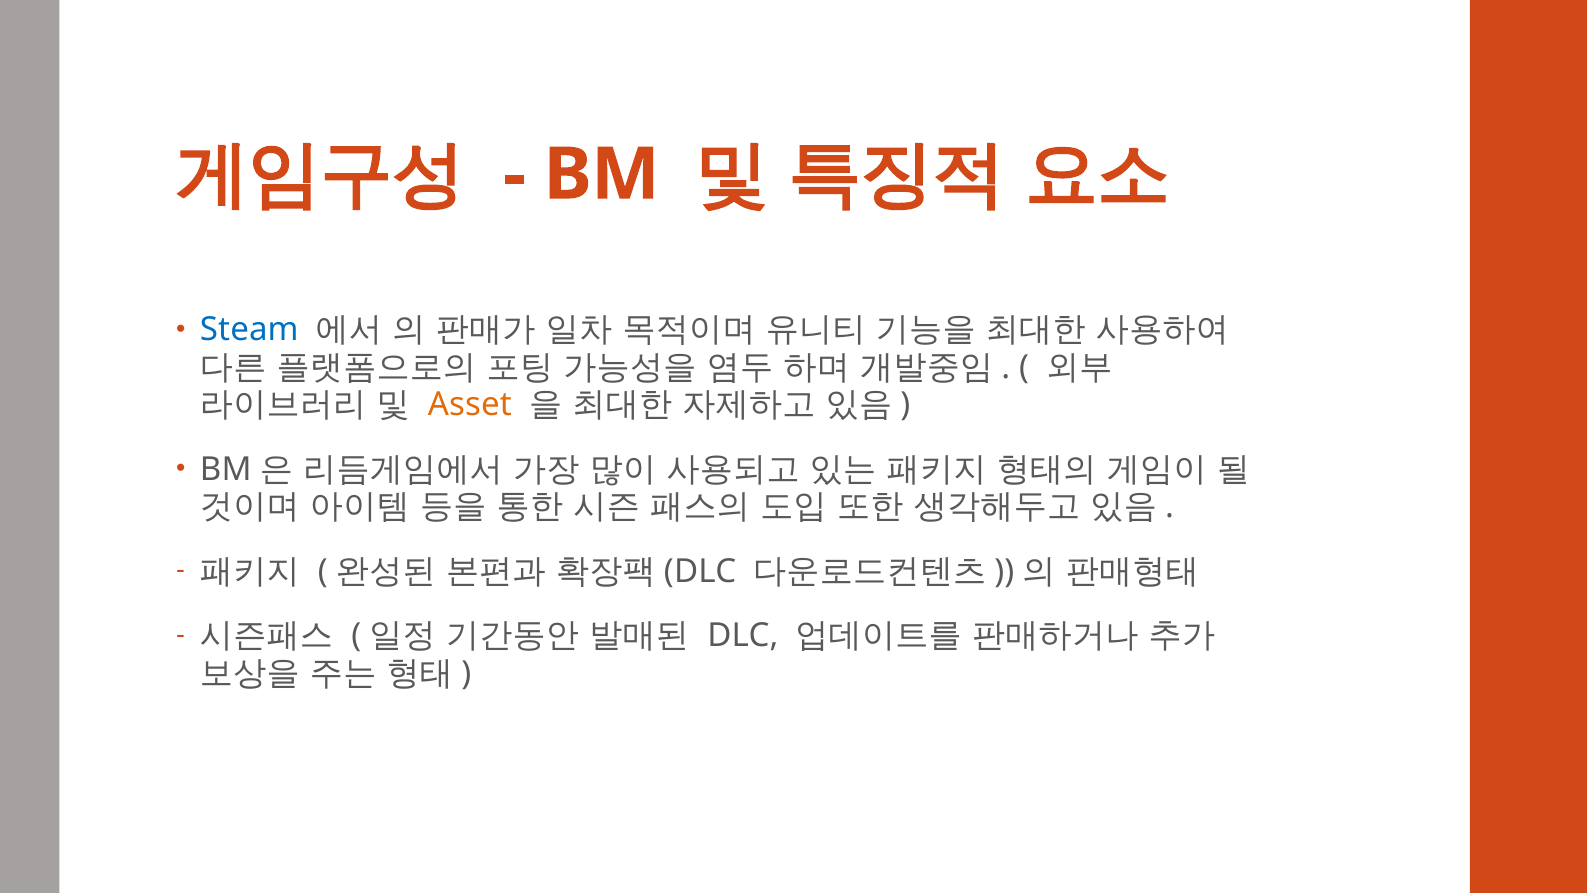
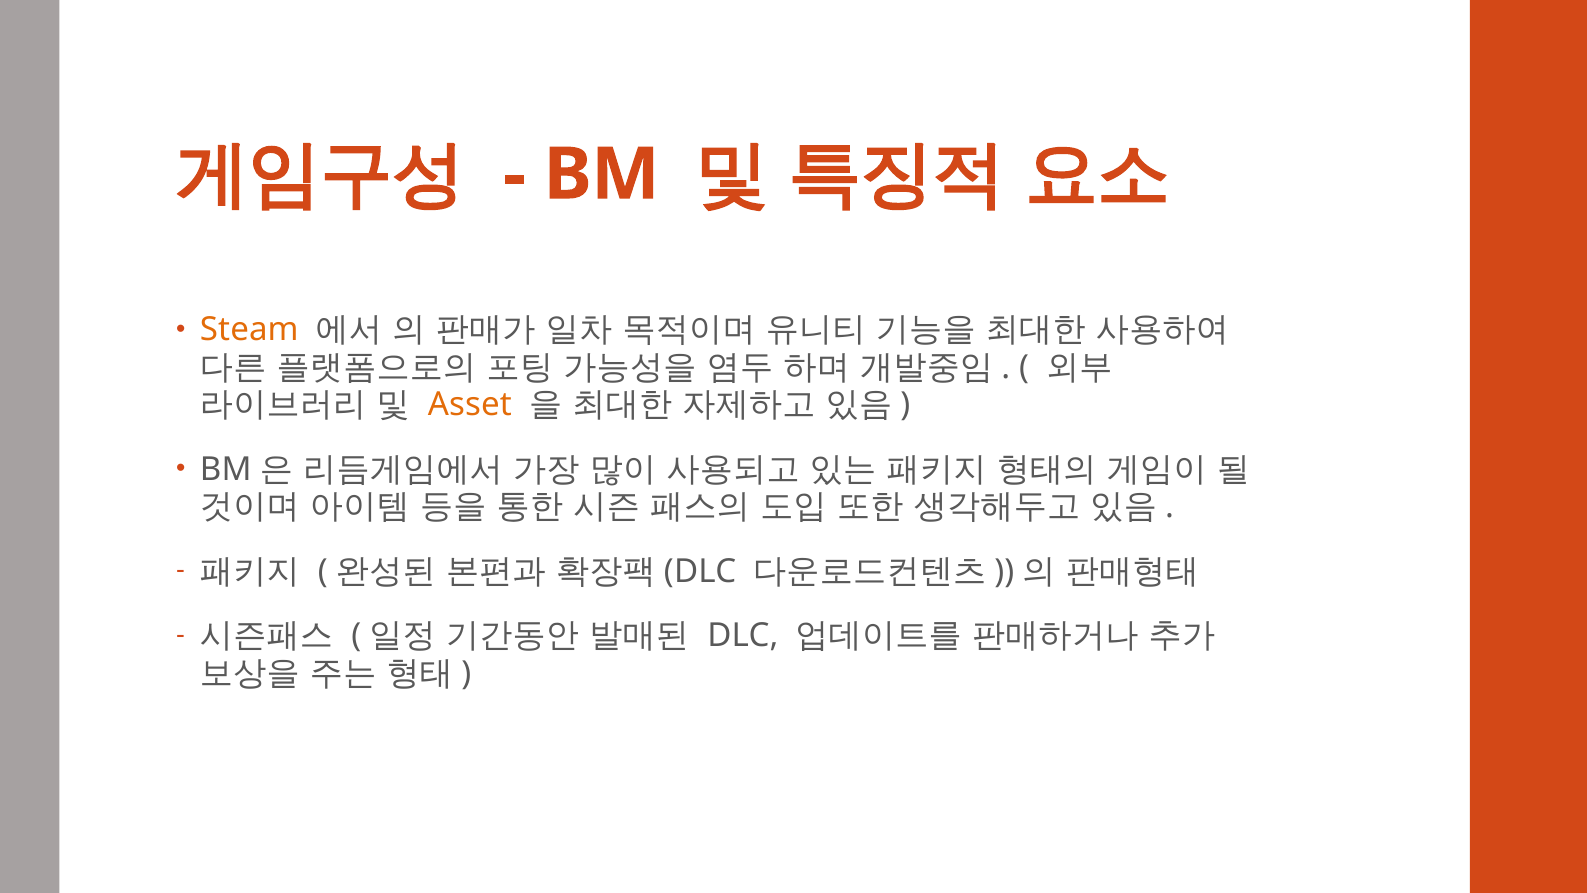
Steam colour: blue -> orange
